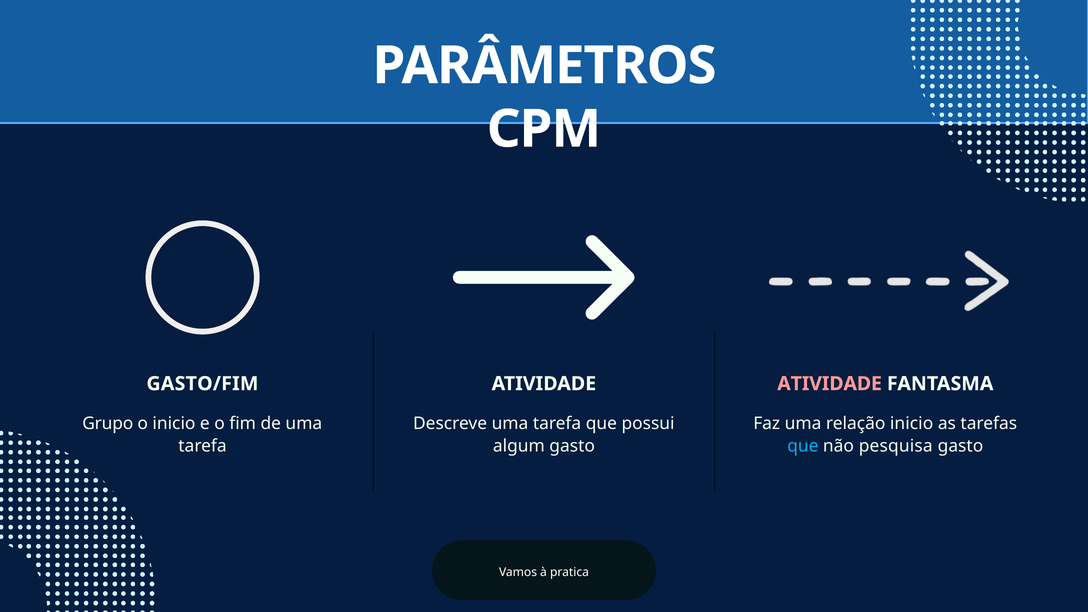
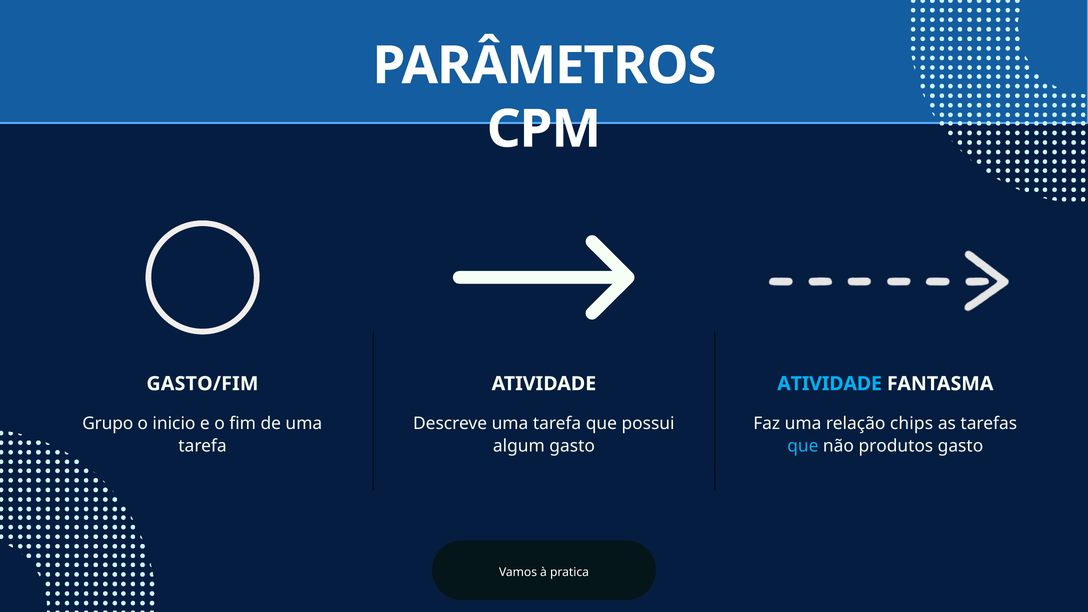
ATIVIDADE at (830, 384) colour: pink -> light blue
relação inicio: inicio -> chips
pesquisa: pesquisa -> produtos
